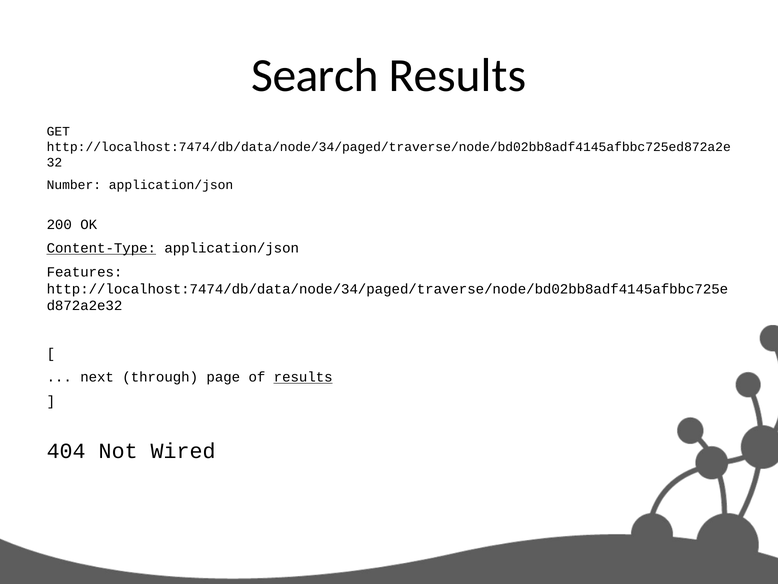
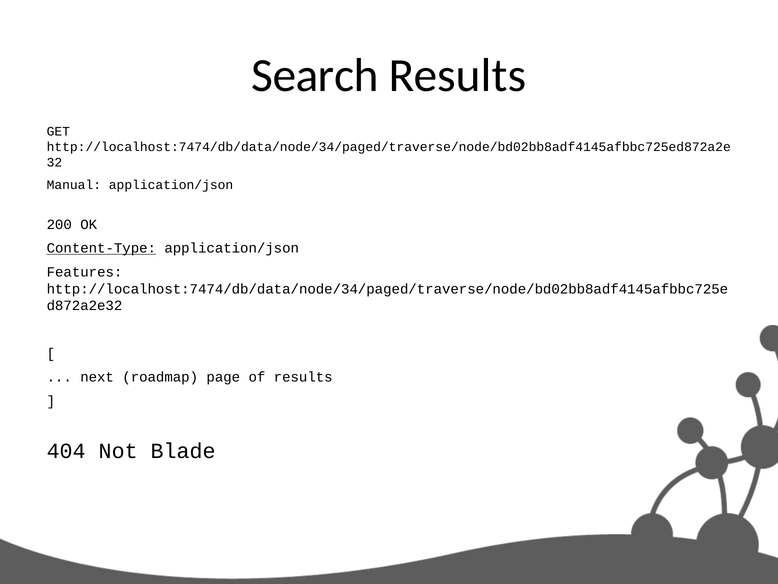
Number: Number -> Manual
through: through -> roadmap
results at (303, 377) underline: present -> none
Wired: Wired -> Blade
